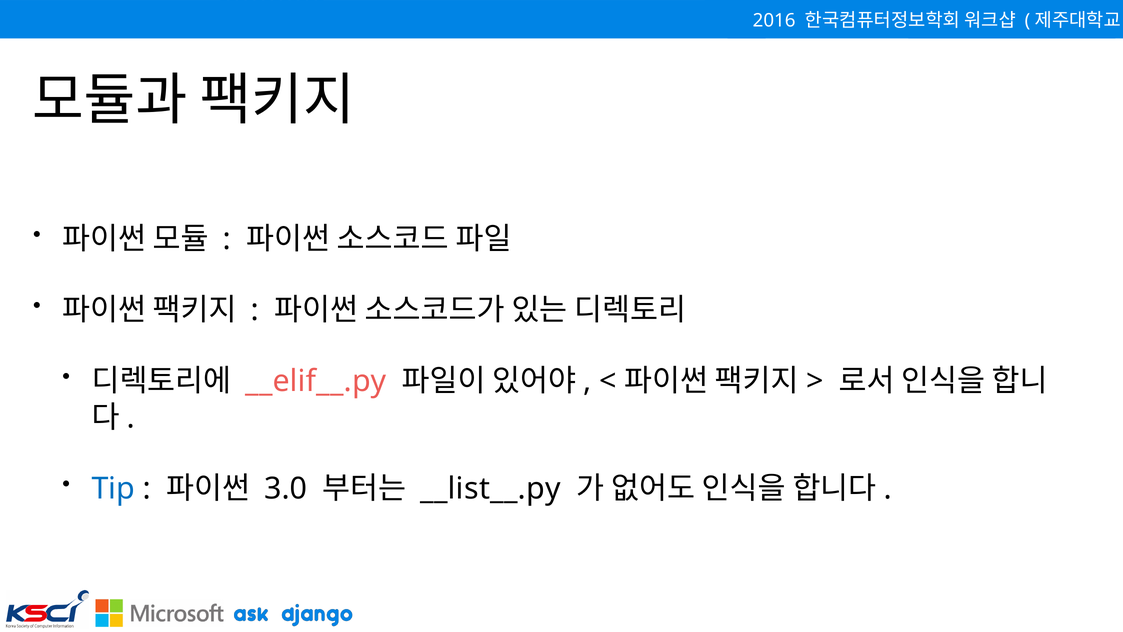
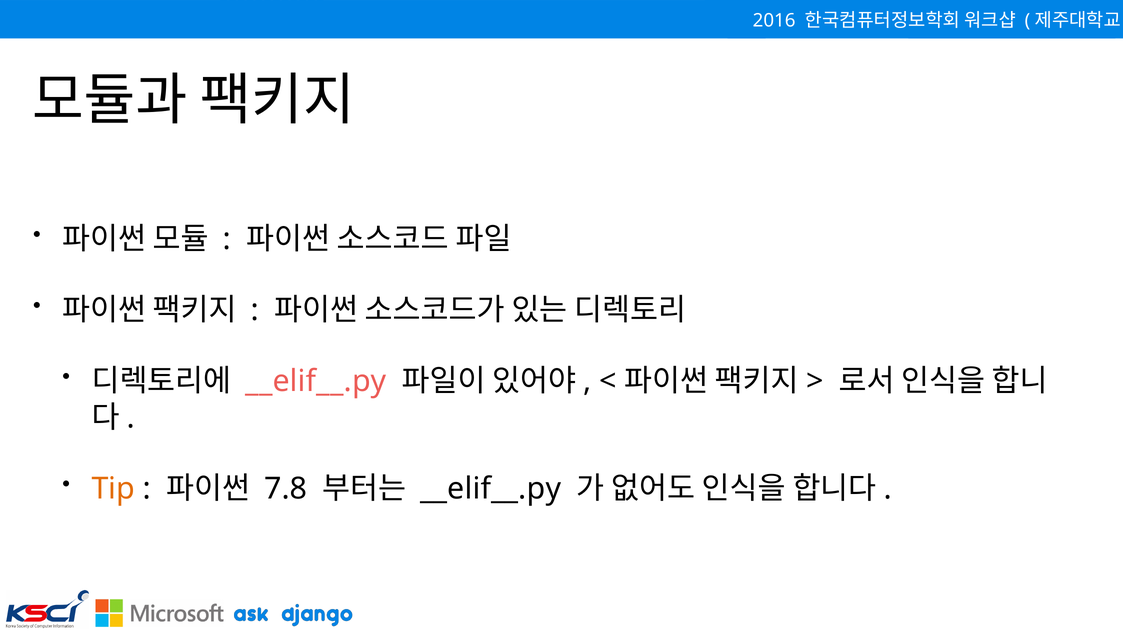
Tip colour: blue -> orange
3.0: 3.0 -> 7.8
__list__.py at (491, 488): __list__.py -> __elif__.py
